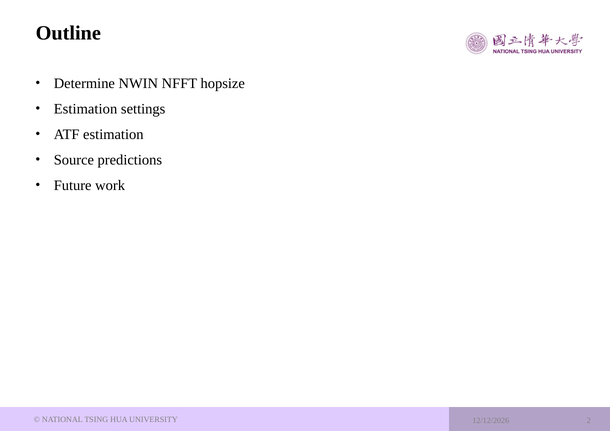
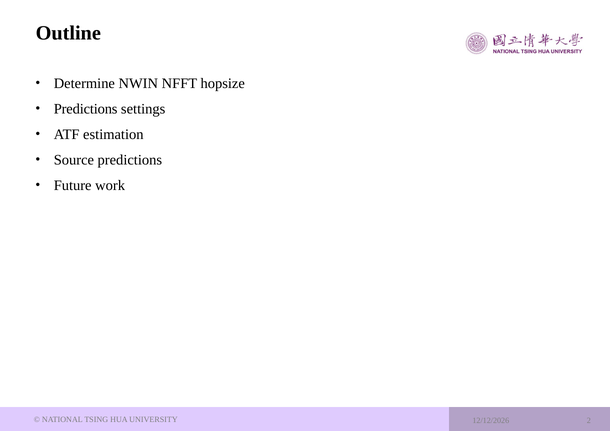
Estimation at (86, 109): Estimation -> Predictions
